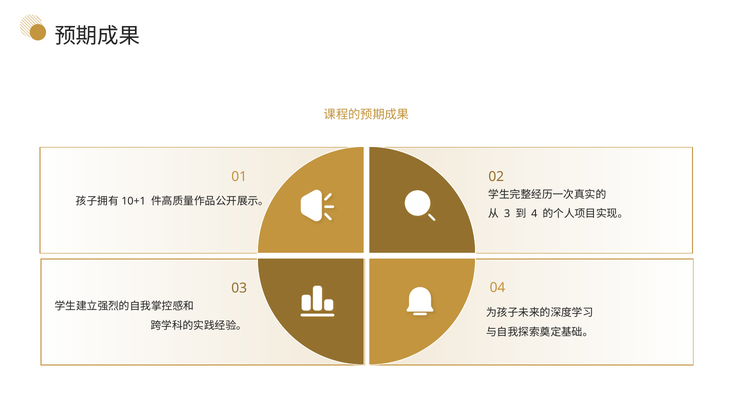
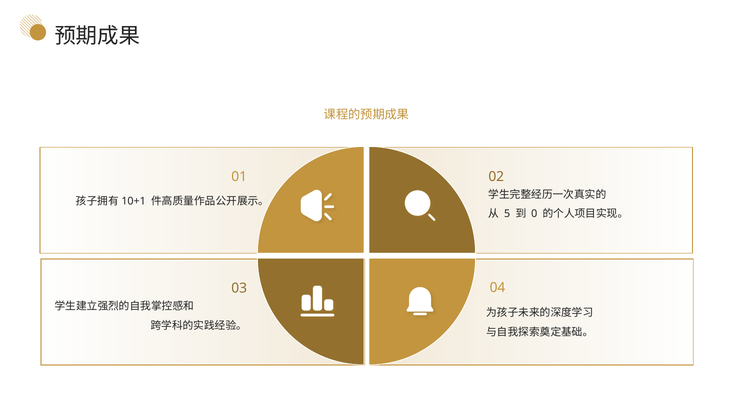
3: 3 -> 5
4: 4 -> 0
